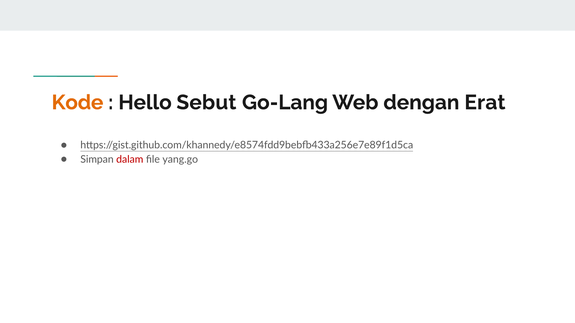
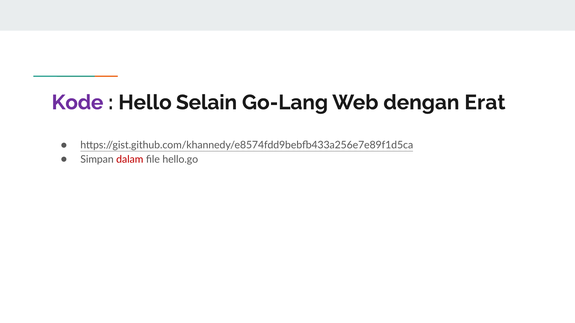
Kode colour: orange -> purple
Sebut: Sebut -> Selain
yang.go: yang.go -> hello.go
